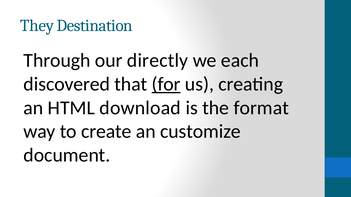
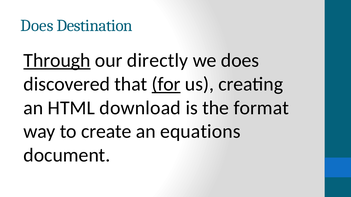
They at (37, 26): They -> Does
Through underline: none -> present
we each: each -> does
customize: customize -> equations
